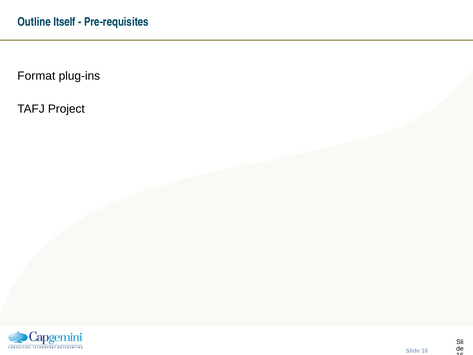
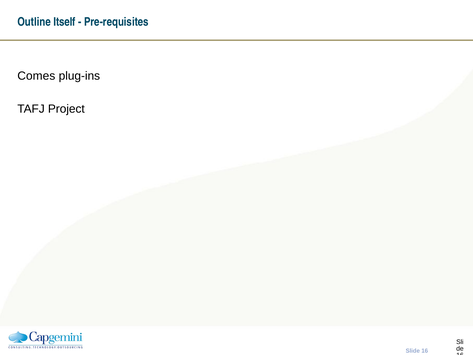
Format: Format -> Comes
